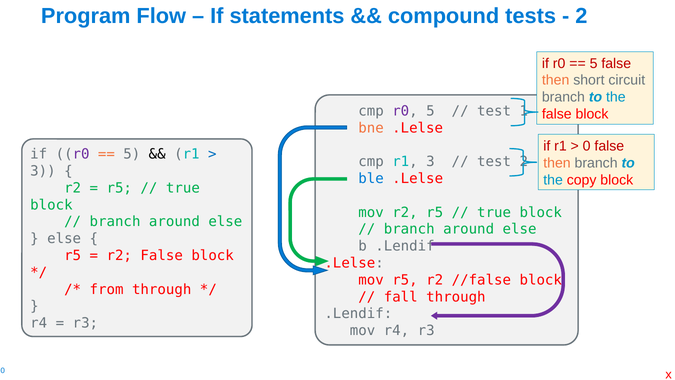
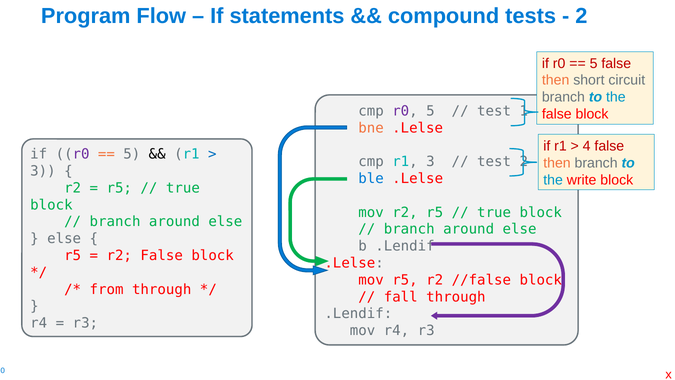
0: 0 -> 4
copy: copy -> write
